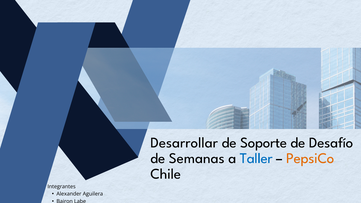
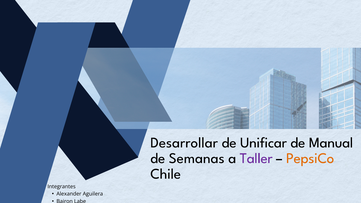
Soporte: Soporte -> Unificar
Desafío: Desafío -> Manual
Taller colour: blue -> purple
